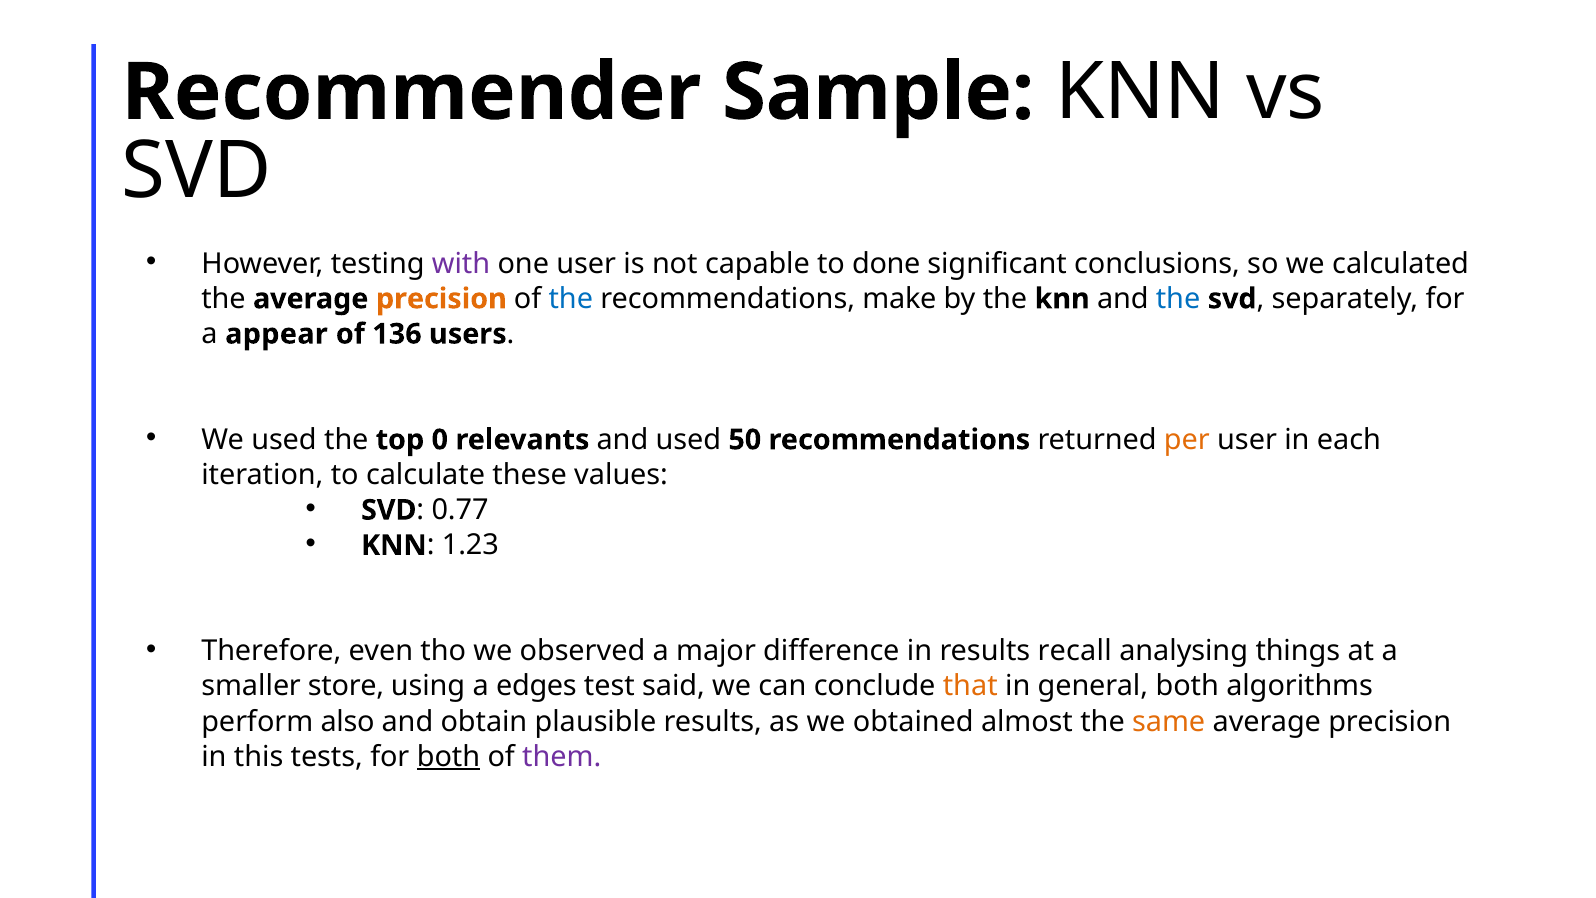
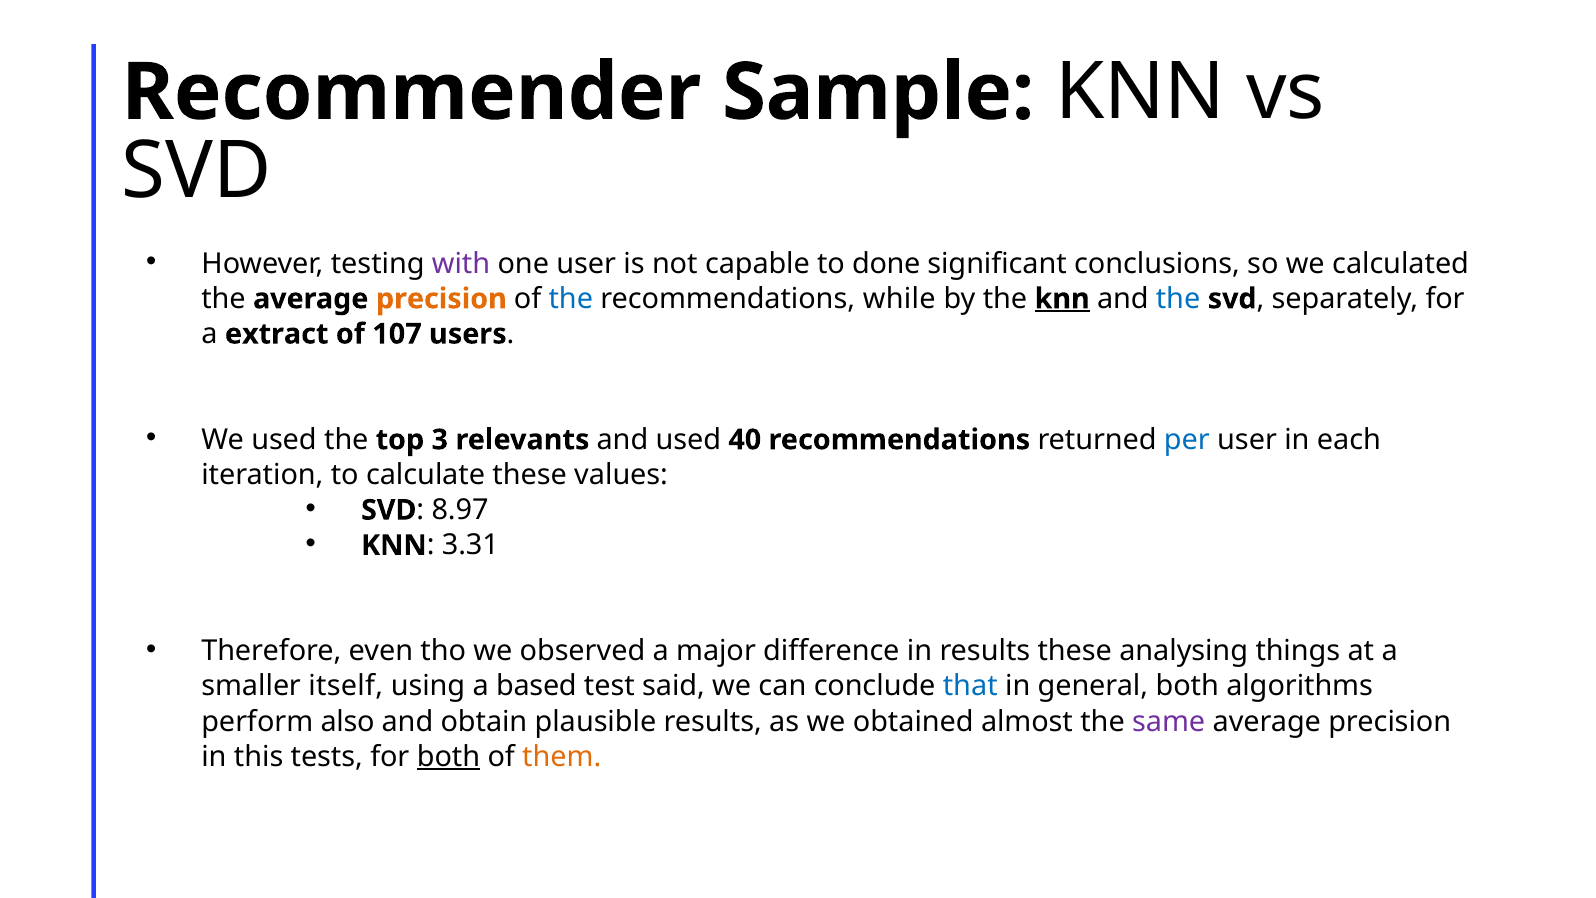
make: make -> while
knn at (1062, 299) underline: none -> present
appear: appear -> extract
136: 136 -> 107
0: 0 -> 3
50: 50 -> 40
per colour: orange -> blue
0.77: 0.77 -> 8.97
1.23: 1.23 -> 3.31
results recall: recall -> these
store: store -> itself
edges: edges -> based
that colour: orange -> blue
same colour: orange -> purple
them colour: purple -> orange
